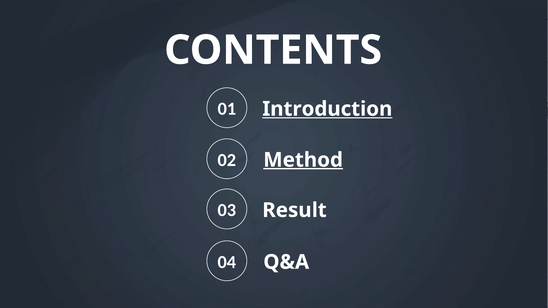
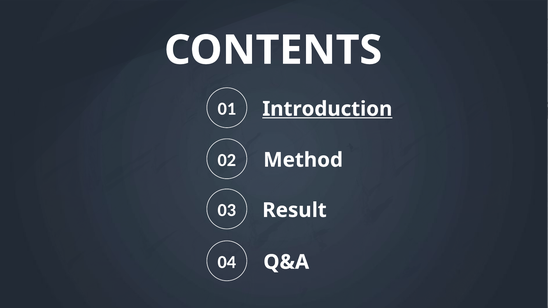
Method underline: present -> none
